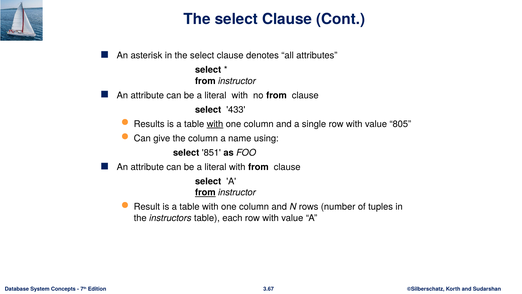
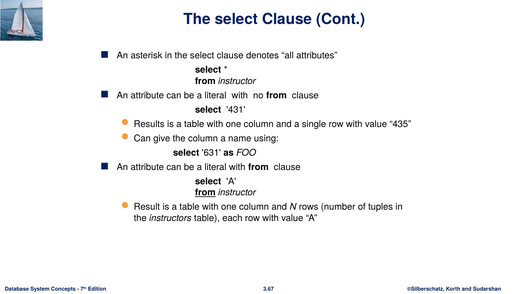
433: 433 -> 431
with at (215, 124) underline: present -> none
805: 805 -> 435
851: 851 -> 631
